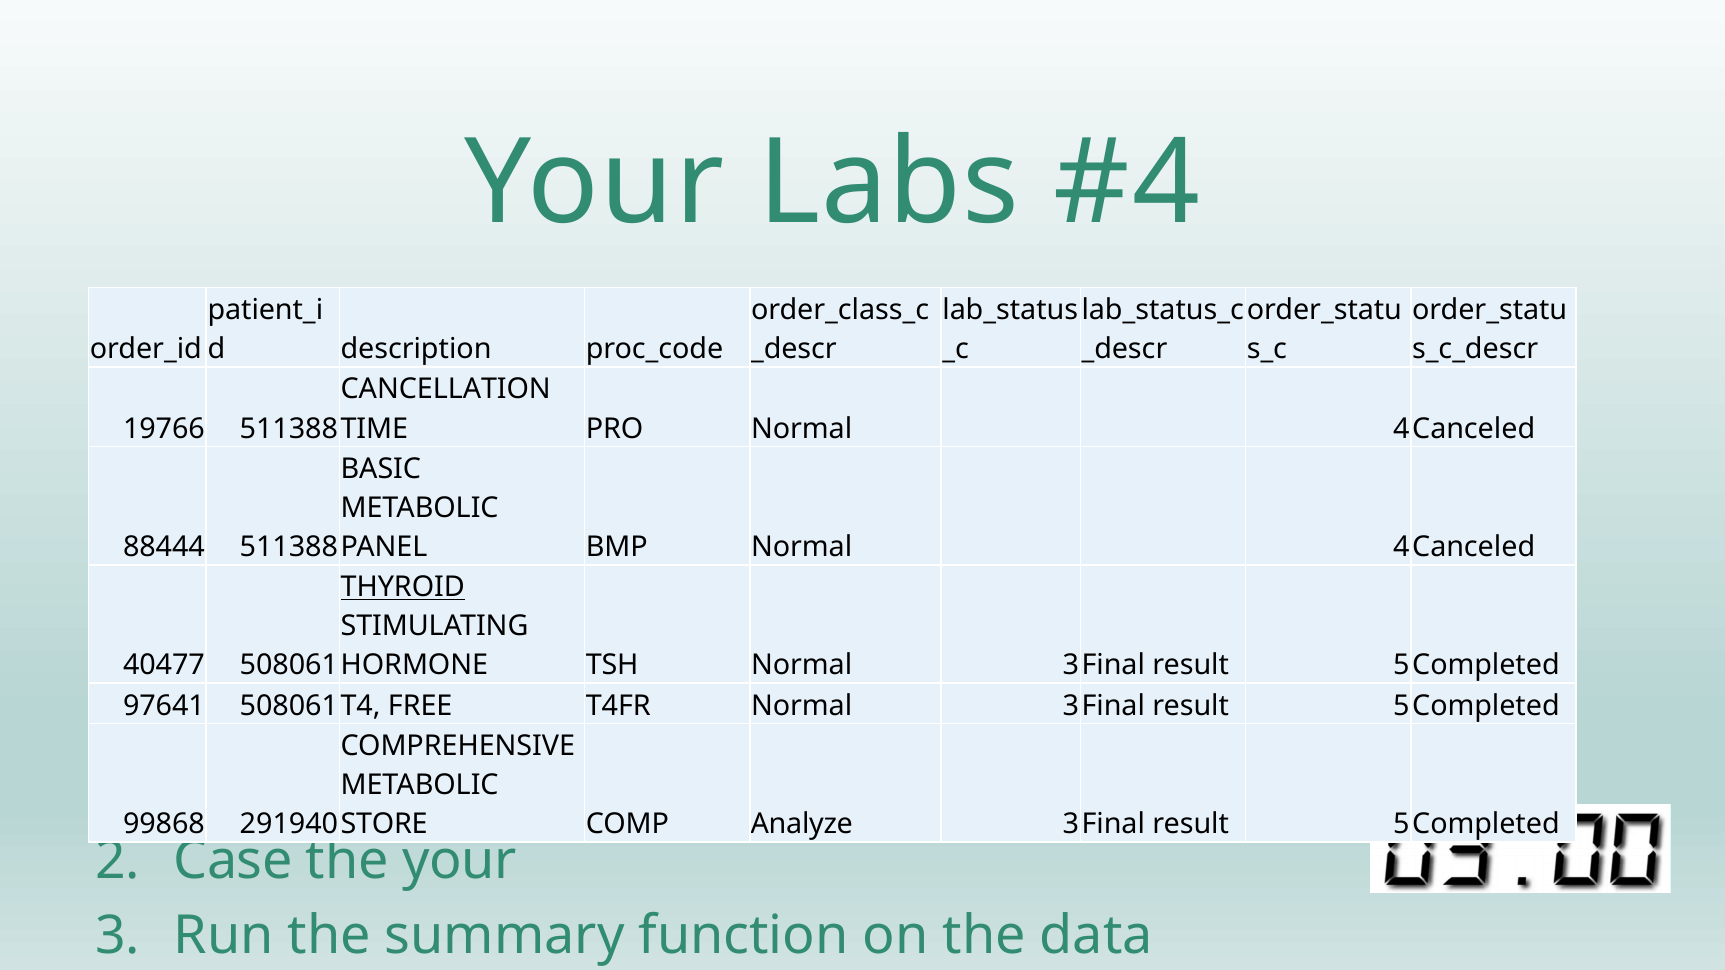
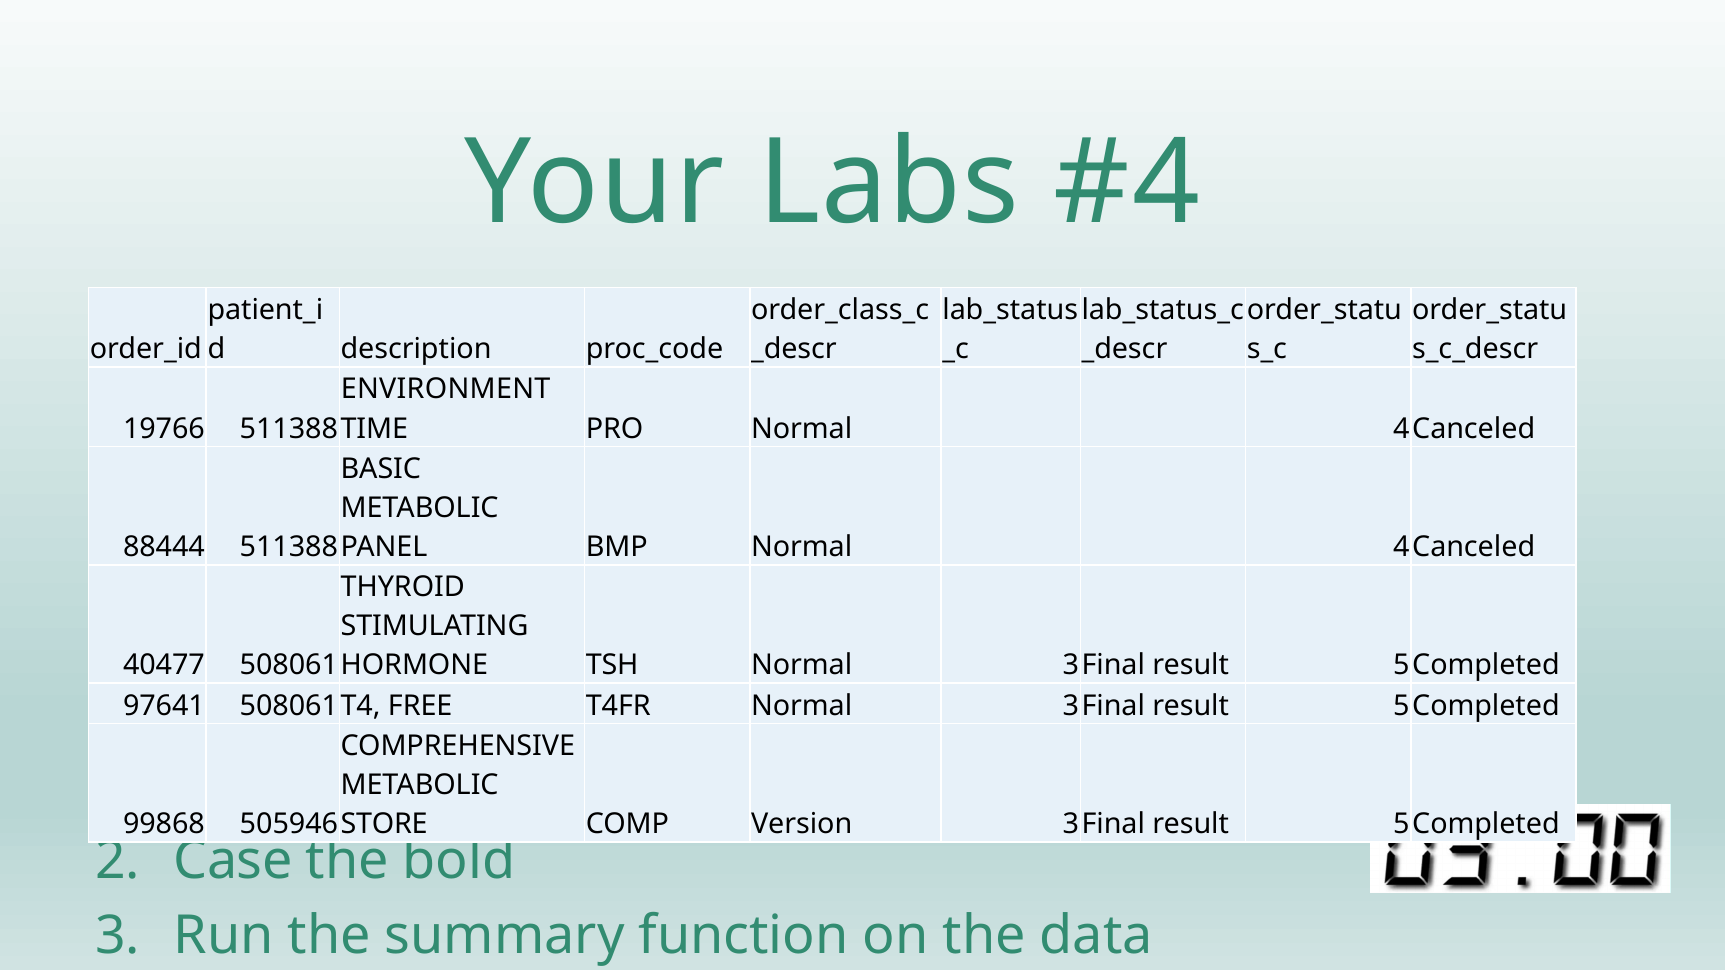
CANCELLATION: CANCELLATION -> ENVIRONMENT
THYROID underline: present -> none
291940: 291940 -> 505946
Analyze: Analyze -> Version
the your: your -> bold
